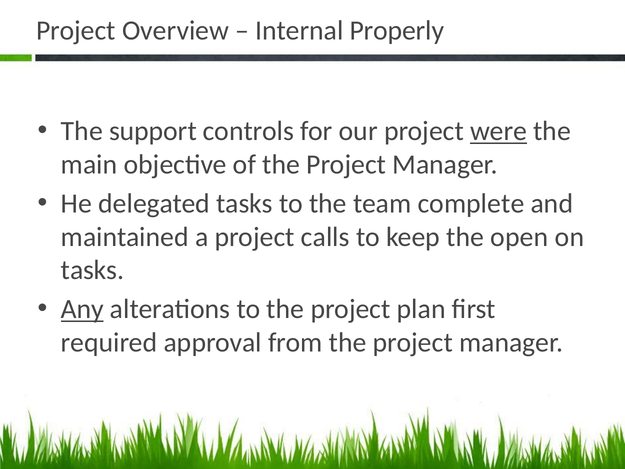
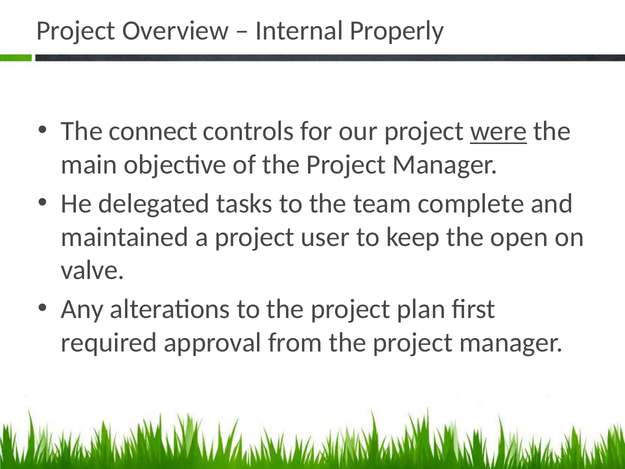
support: support -> connect
calls: calls -> user
tasks at (93, 270): tasks -> valve
Any underline: present -> none
